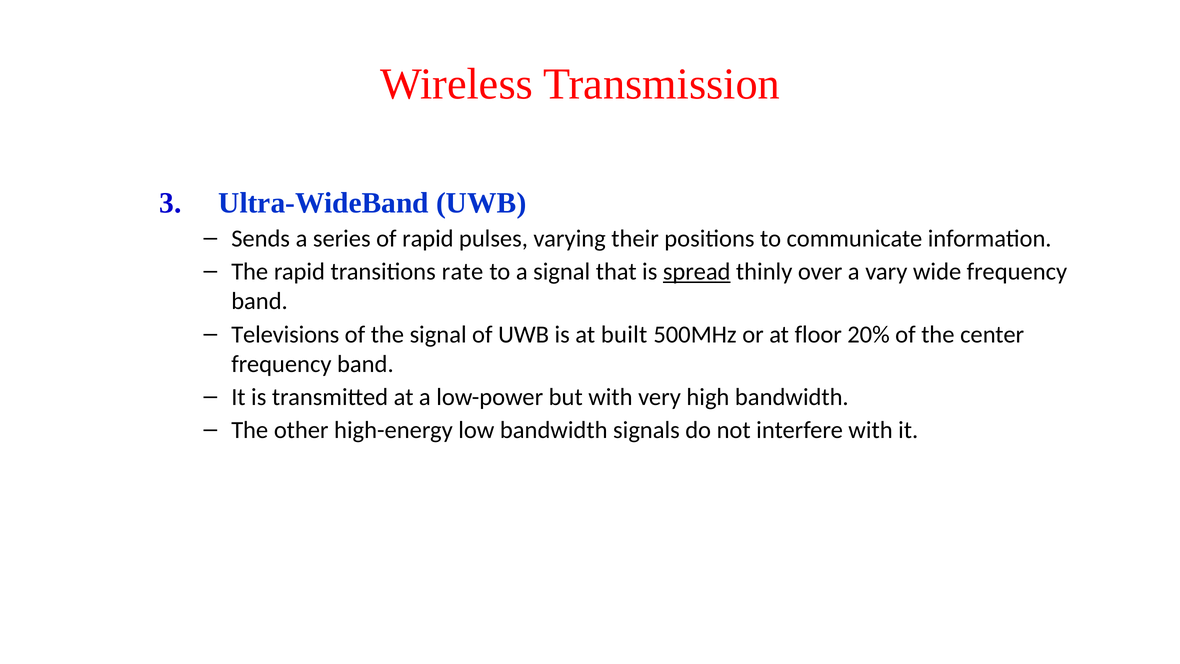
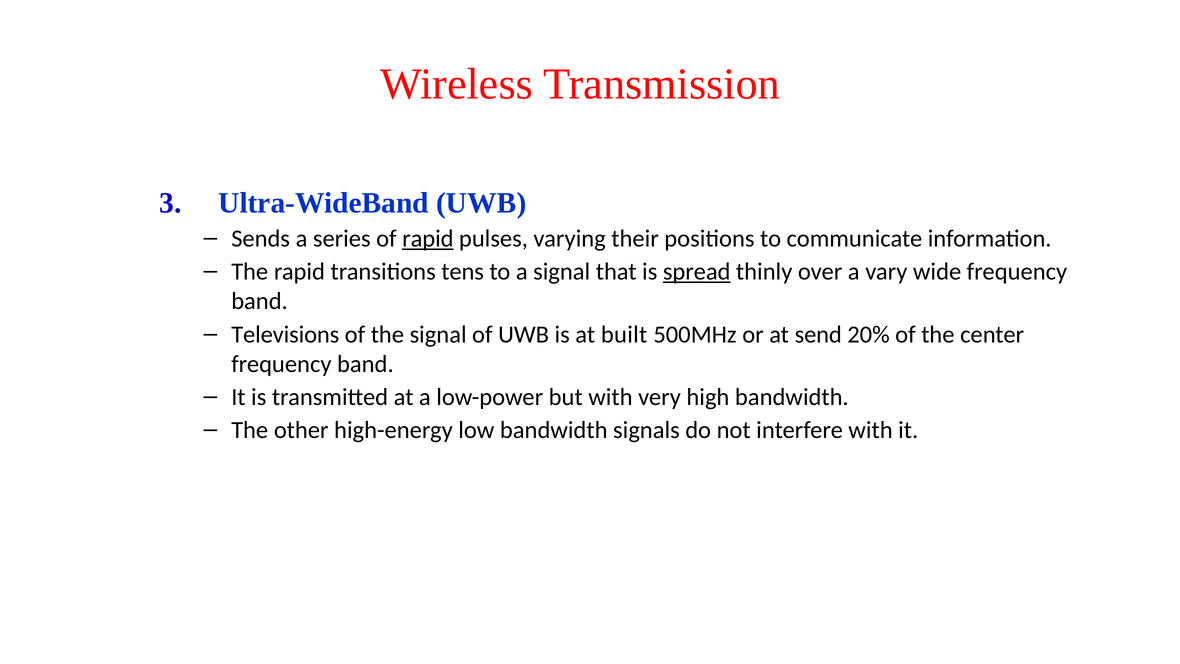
rapid at (428, 238) underline: none -> present
rate: rate -> tens
floor: floor -> send
